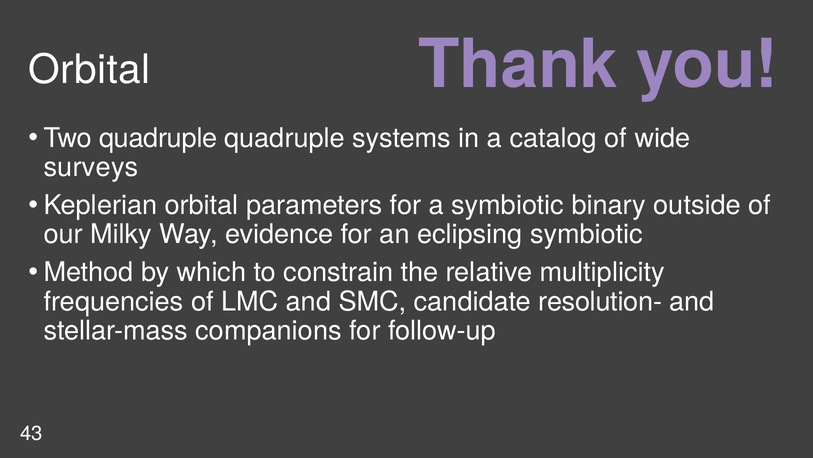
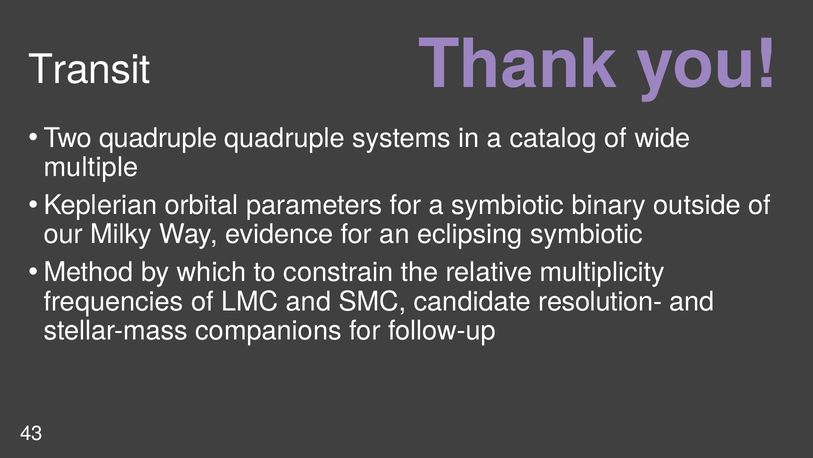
Orbital at (89, 70): Orbital -> Transit
surveys: surveys -> multiple
